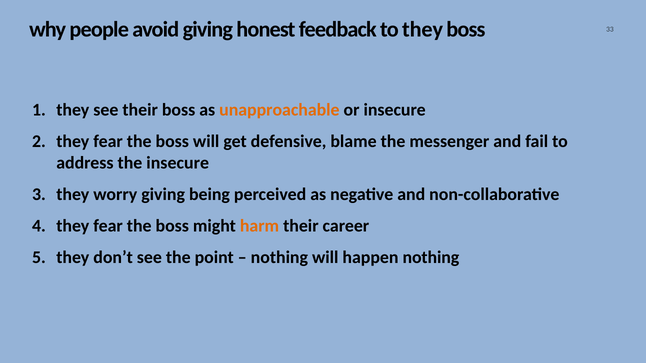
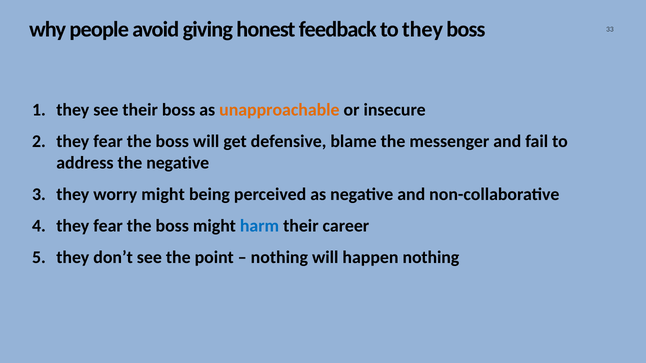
the insecure: insecure -> negative
worry giving: giving -> might
harm colour: orange -> blue
